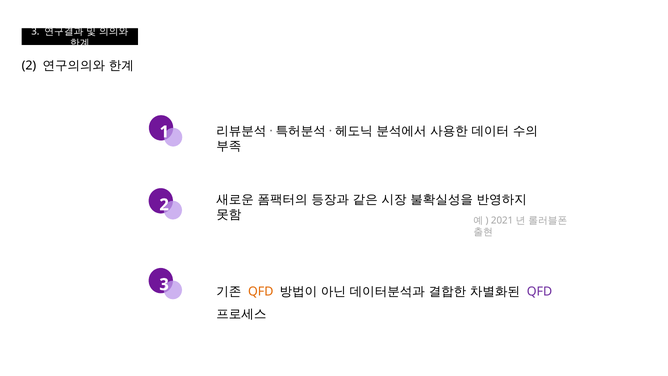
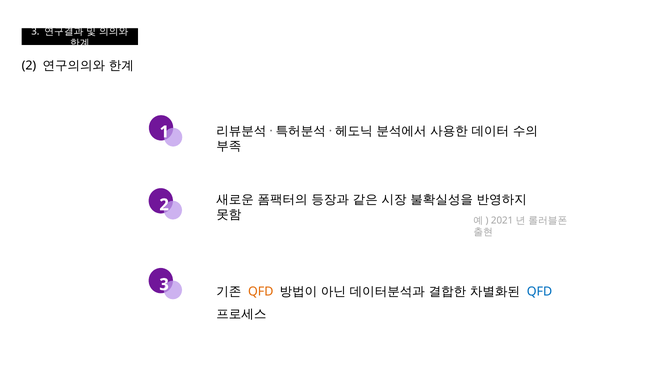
QFD at (540, 291) colour: purple -> blue
